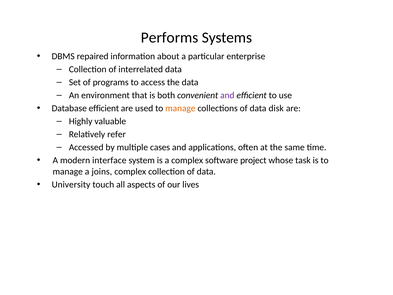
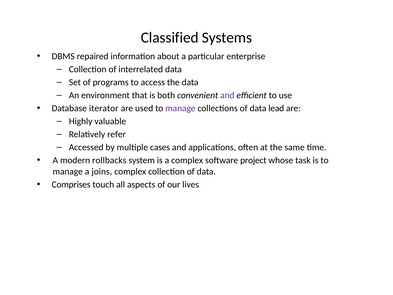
Performs: Performs -> Classified
Database efficient: efficient -> iterator
manage at (180, 108) colour: orange -> purple
disk: disk -> lead
interface: interface -> rollbacks
University: University -> Comprises
